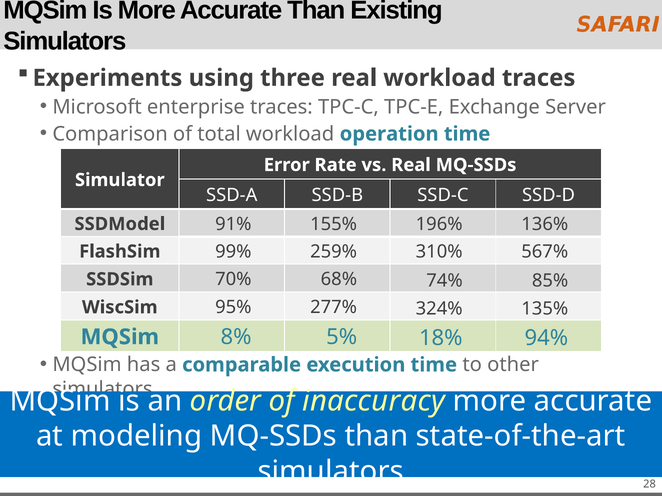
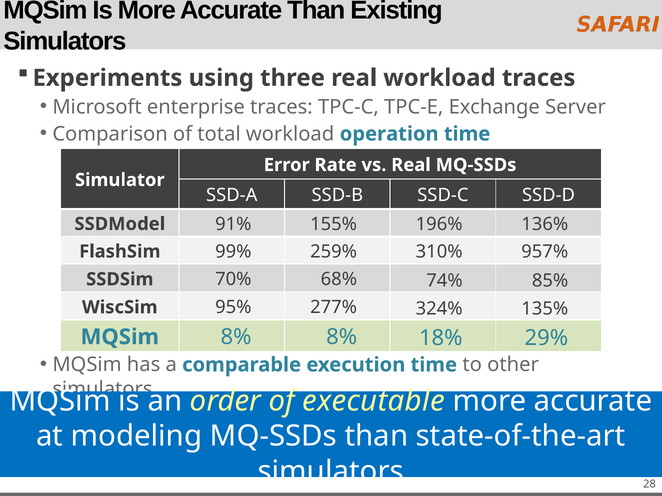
567%: 567% -> 957%
8% 5%: 5% -> 8%
94%: 94% -> 29%
inaccuracy: inaccuracy -> executable
